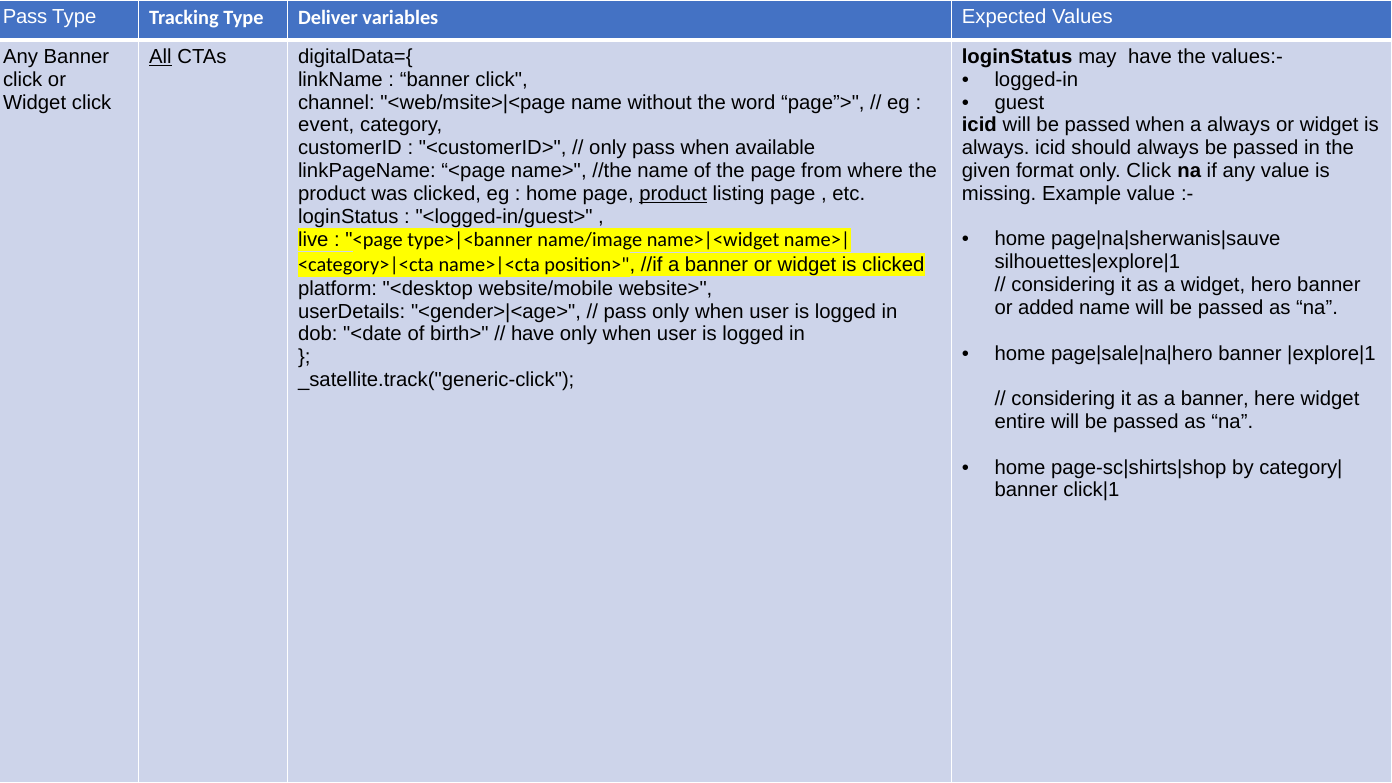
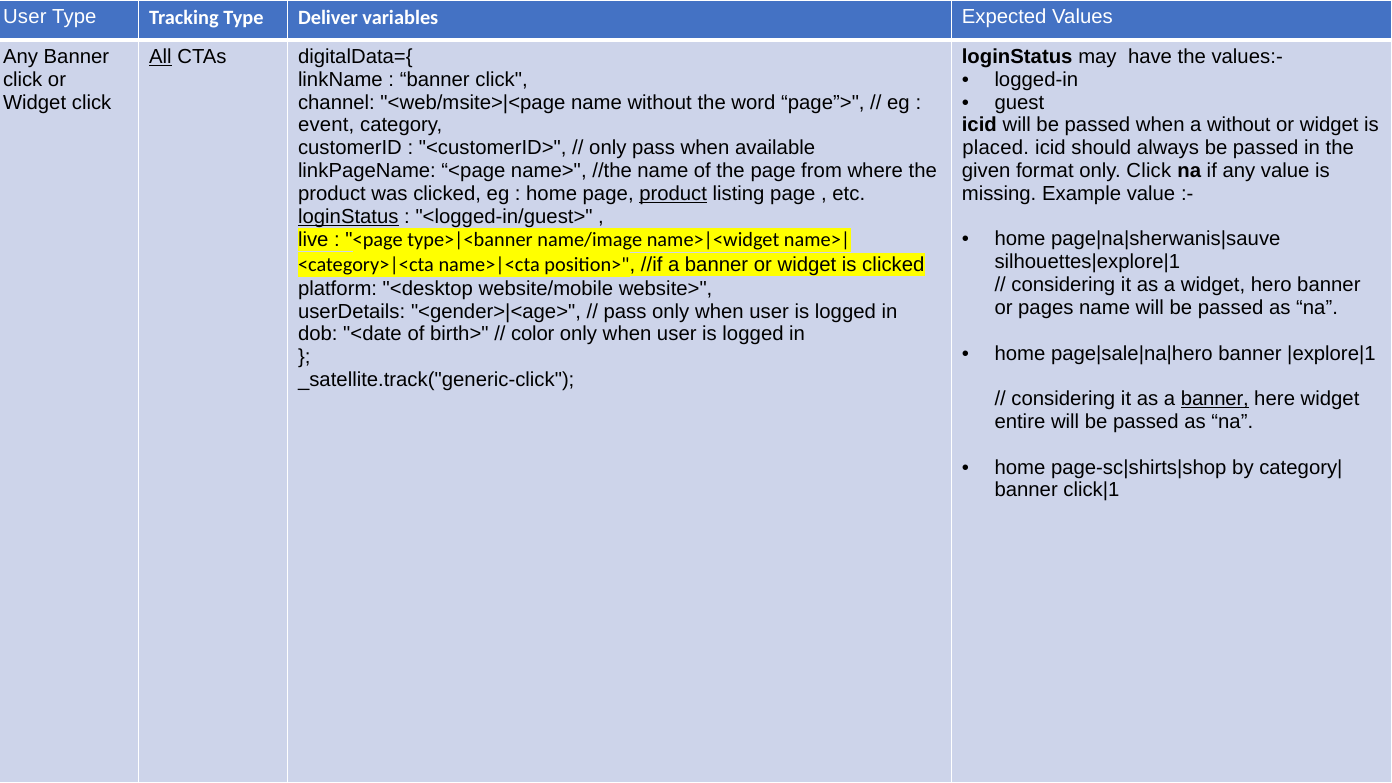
Pass at (25, 17): Pass -> User
a always: always -> without
always at (996, 148): always -> placed
loginStatus at (348, 216) underline: none -> present
added: added -> pages
have at (533, 334): have -> color
banner at (1215, 399) underline: none -> present
